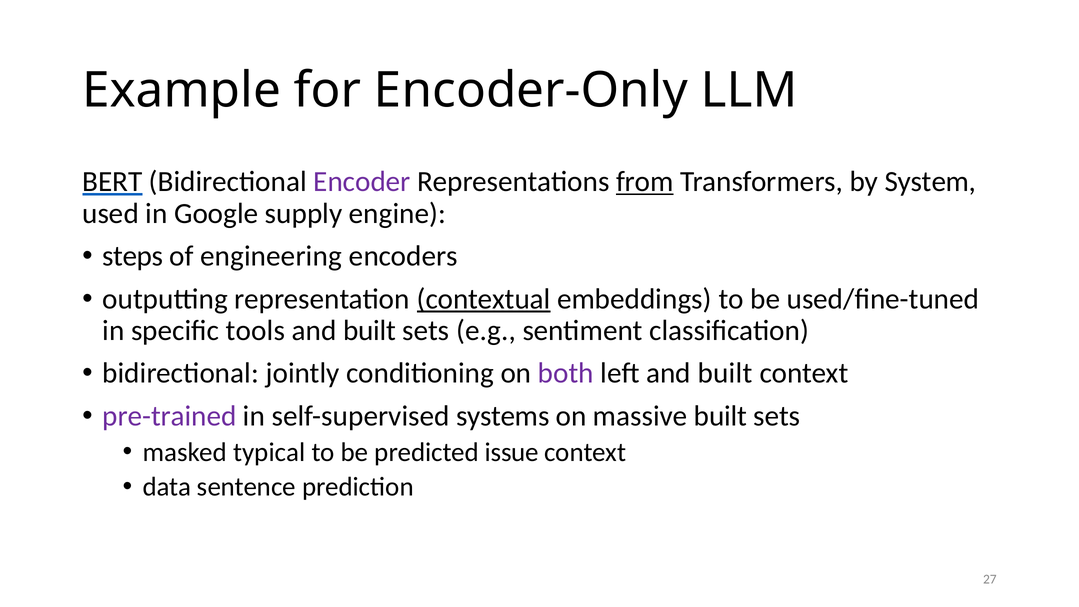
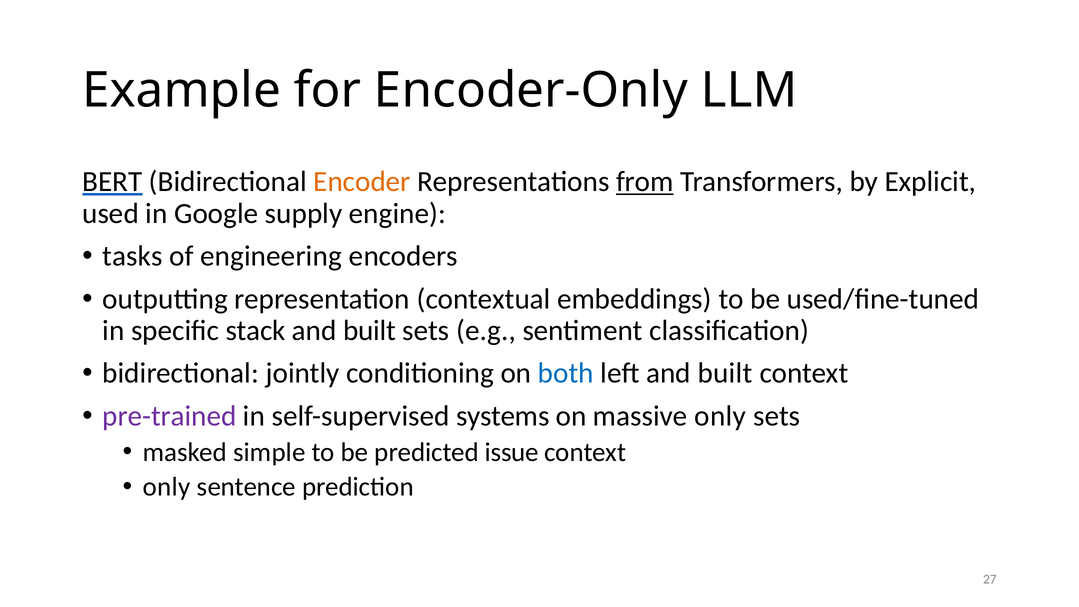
Encoder colour: purple -> orange
System: System -> Explicit
steps: steps -> tasks
contextual underline: present -> none
tools: tools -> stack
both colour: purple -> blue
massive built: built -> only
typical: typical -> simple
data at (167, 487): data -> only
